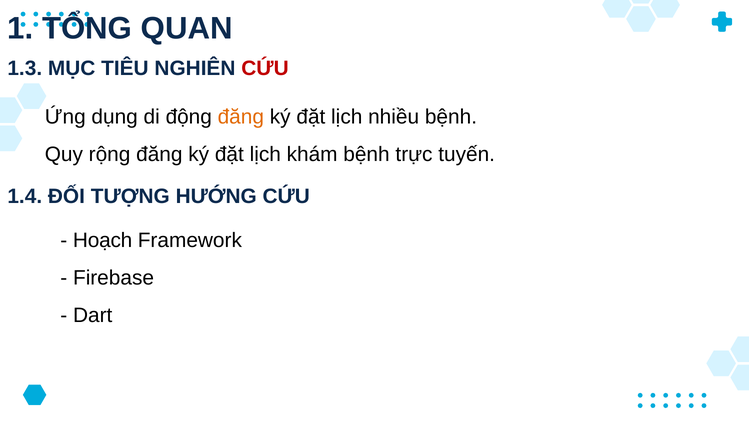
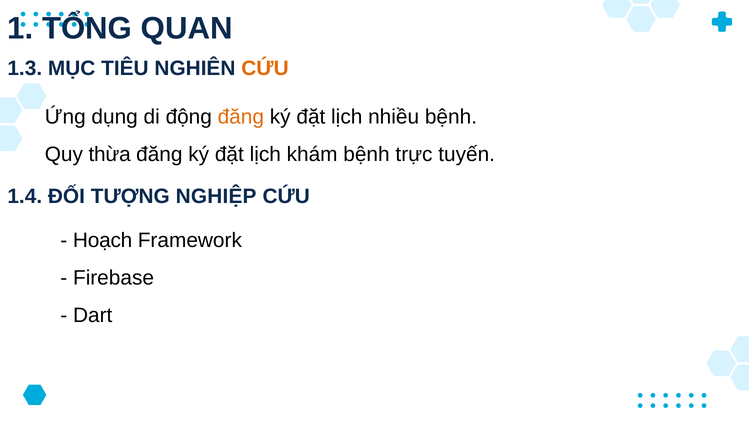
CỨU at (265, 68) colour: red -> orange
rộng: rộng -> thừa
HƯỚNG: HƯỚNG -> NGHIỆP
